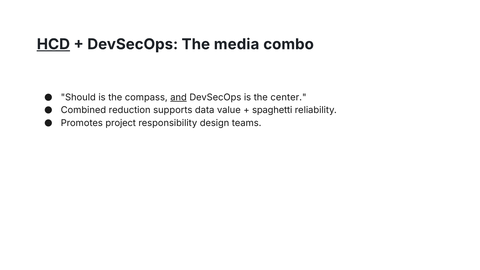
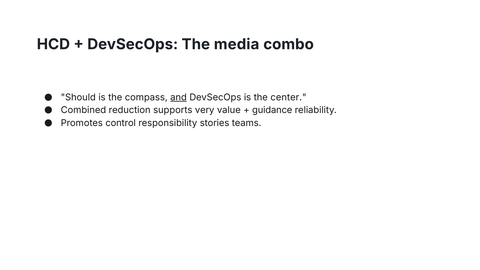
HCD underline: present -> none
data: data -> very
spaghetti: spaghetti -> guidance
project: project -> control
design: design -> stories
